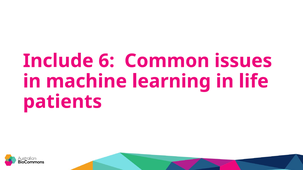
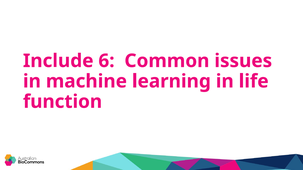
patients: patients -> function
